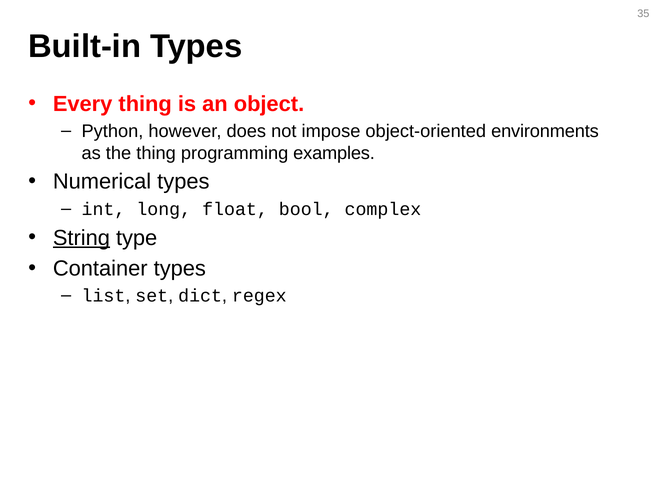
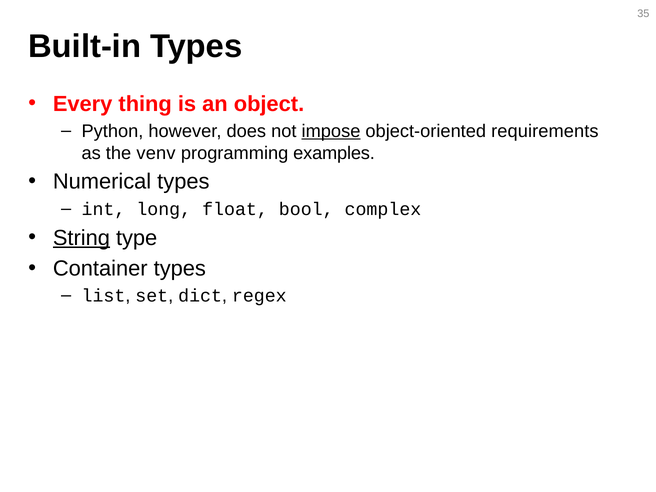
impose underline: none -> present
environments: environments -> requirements
the thing: thing -> venv
